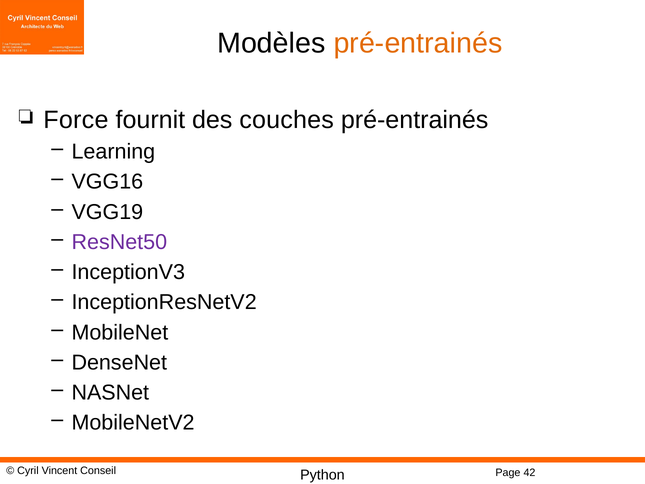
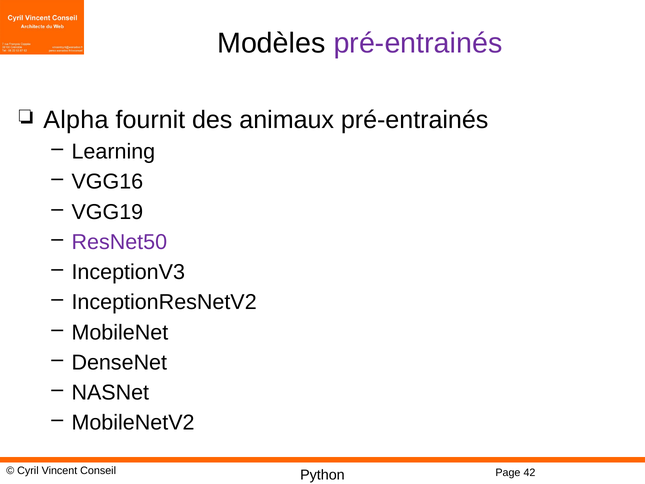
pré-entrainés at (418, 43) colour: orange -> purple
Force: Force -> Alpha
couches: couches -> animaux
